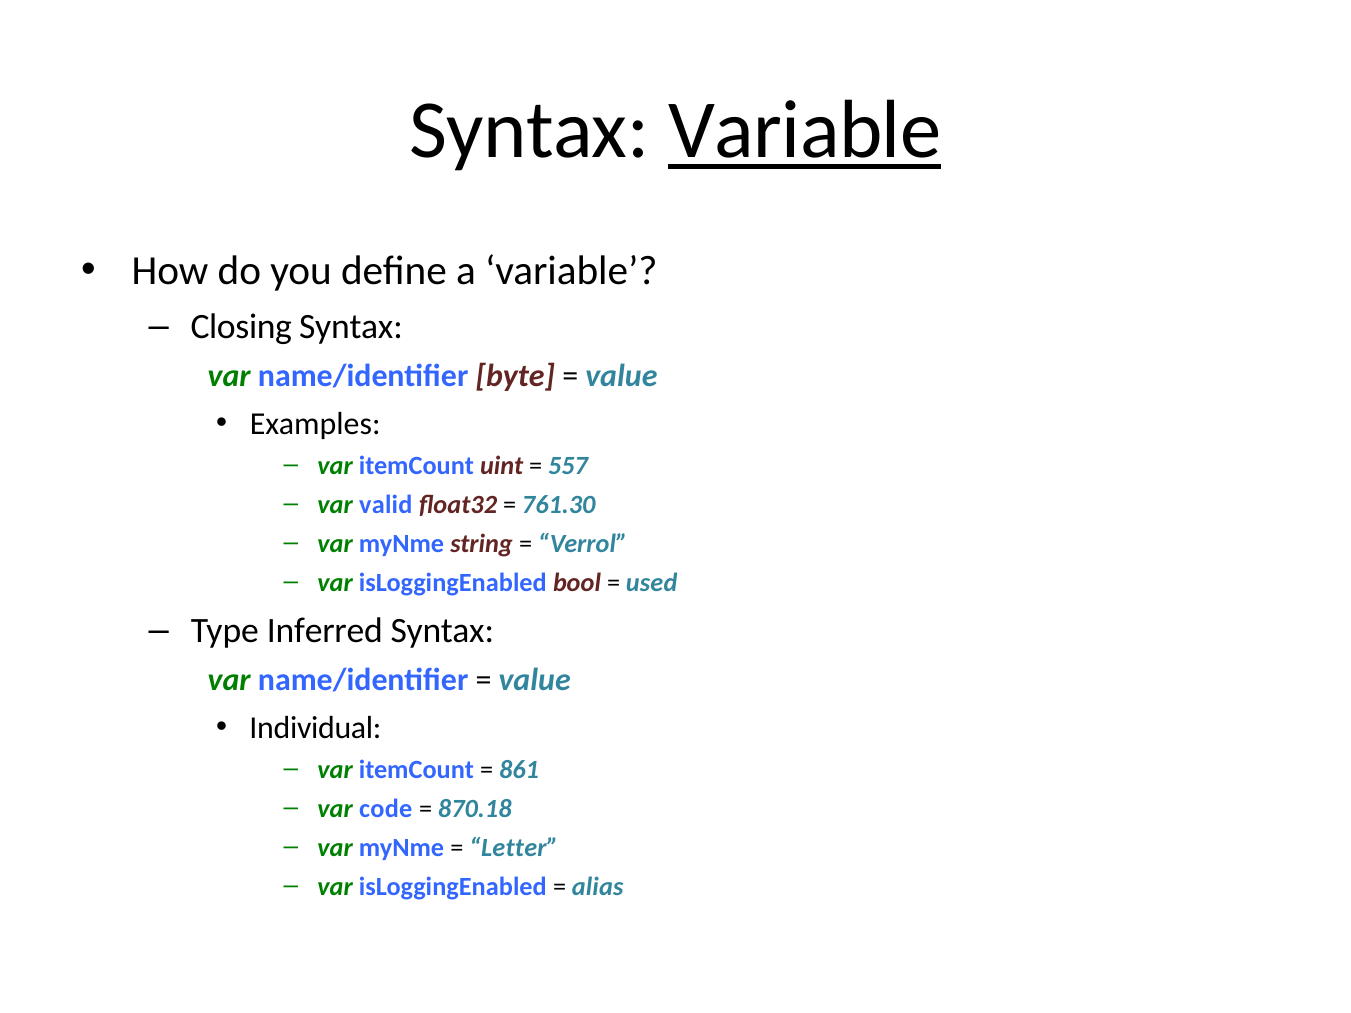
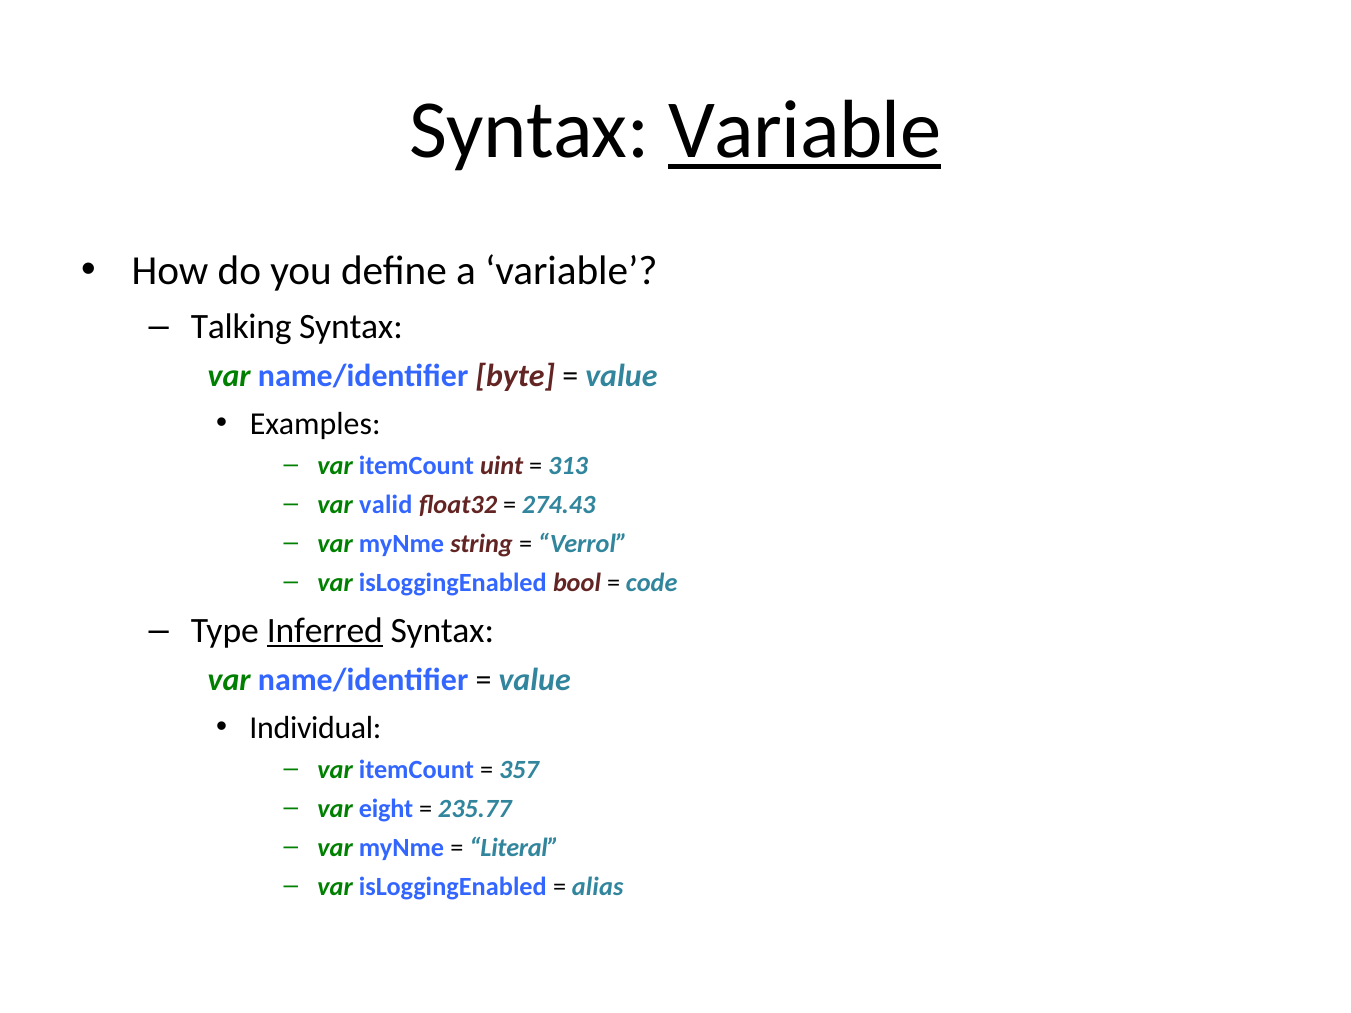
Closing: Closing -> Talking
557: 557 -> 313
761.30: 761.30 -> 274.43
used: used -> code
Inferred underline: none -> present
861: 861 -> 357
code: code -> eight
870.18: 870.18 -> 235.77
Letter: Letter -> Literal
